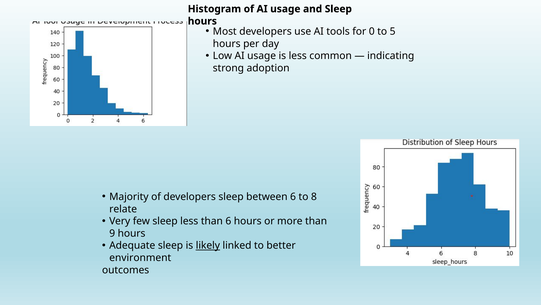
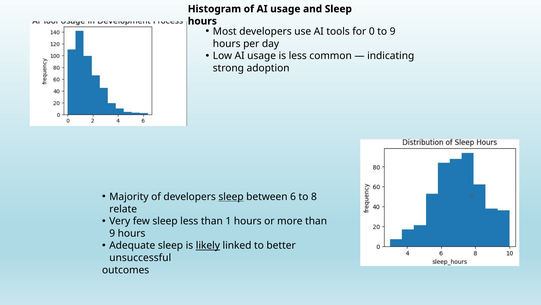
to 5: 5 -> 9
sleep at (231, 196) underline: none -> present
than 6: 6 -> 1
environment: environment -> unsuccessful
